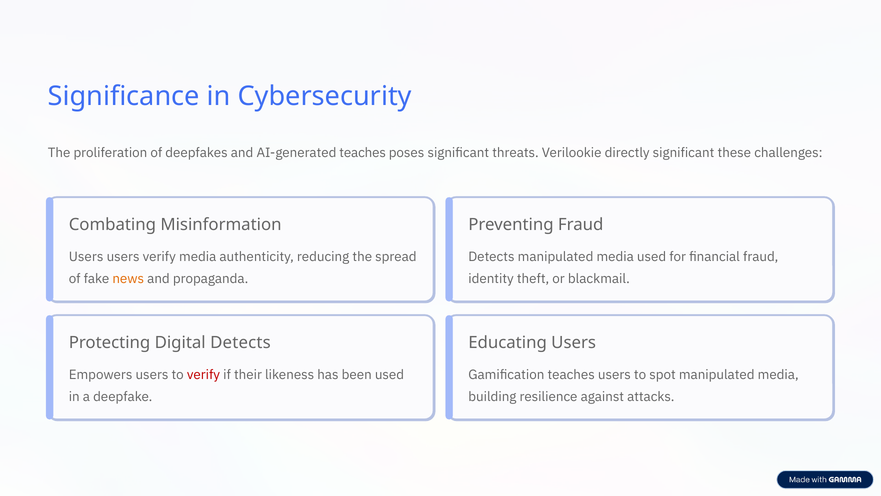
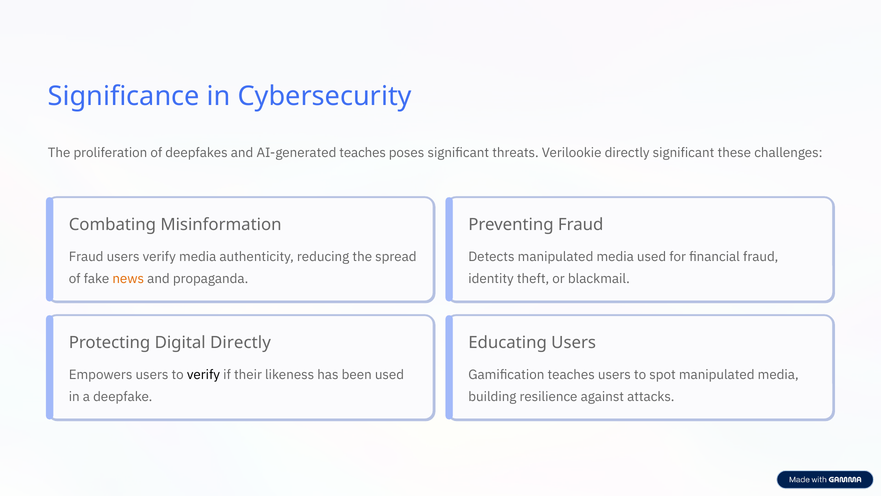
Users at (86, 257): Users -> Fraud
Digital Detects: Detects -> Directly
verify at (203, 375) colour: red -> black
